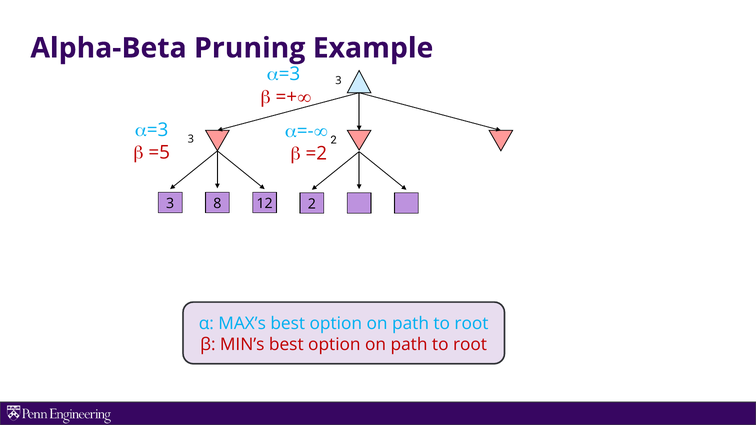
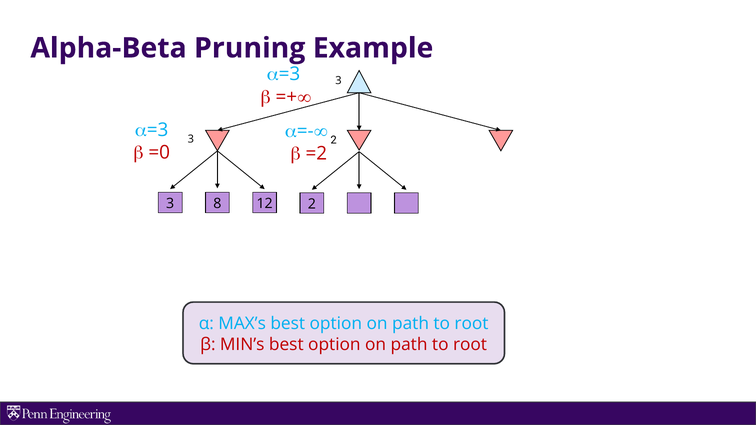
=5: =5 -> =0
